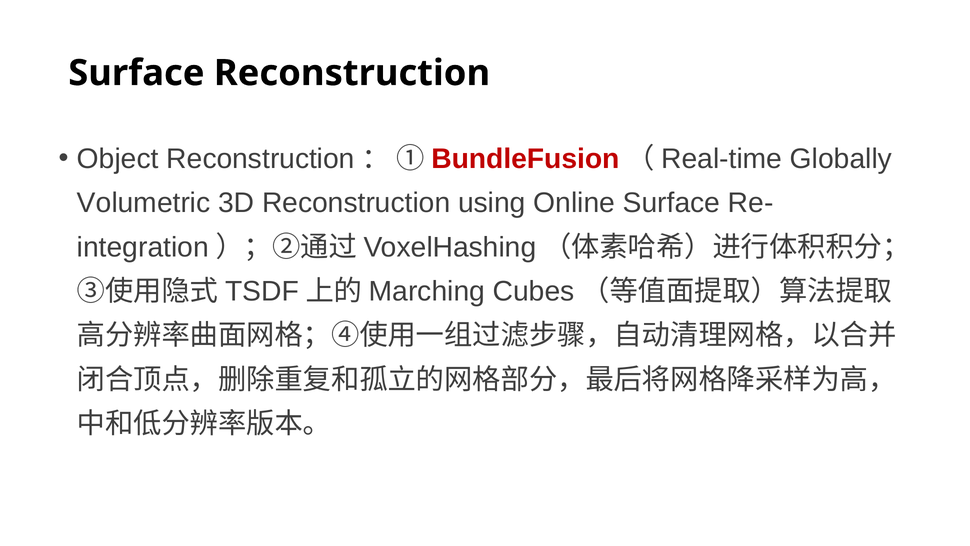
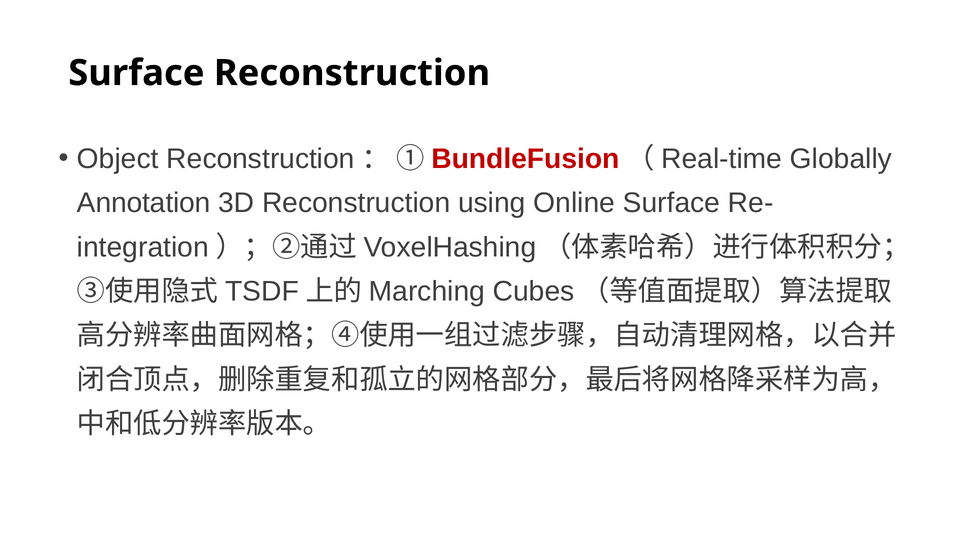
Volumetric: Volumetric -> Annotation
